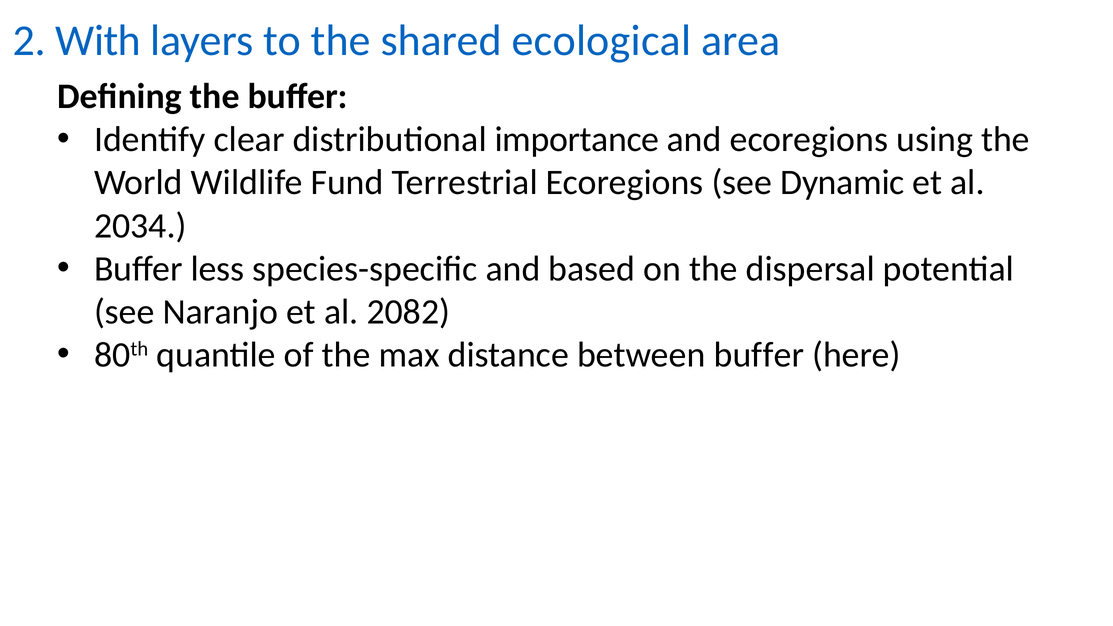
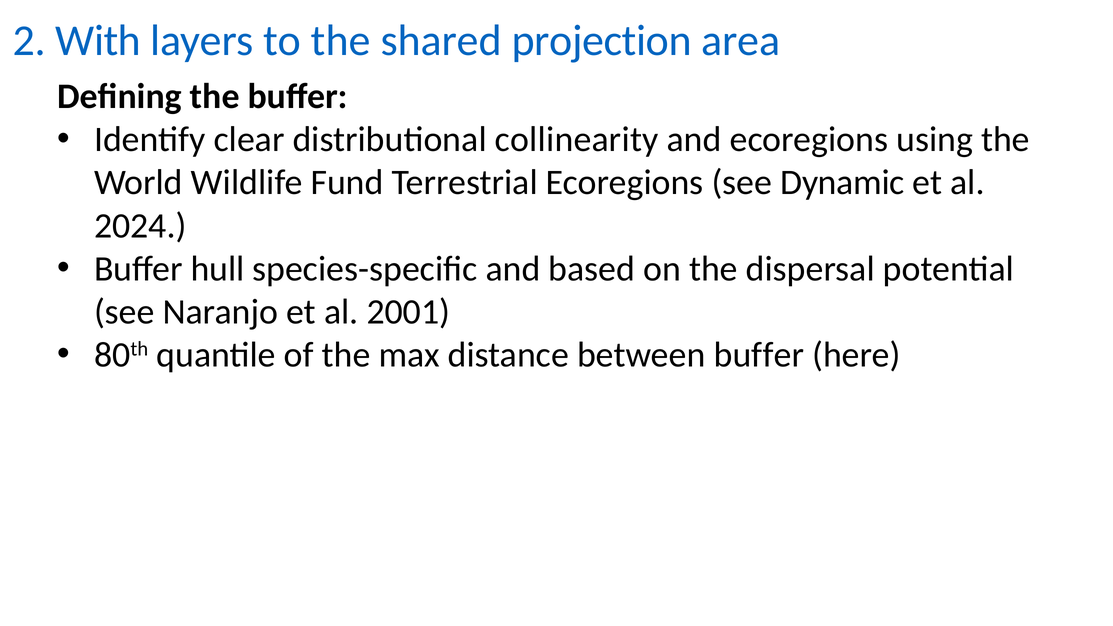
ecological: ecological -> projection
importance: importance -> collinearity
2034: 2034 -> 2024
less: less -> hull
2082: 2082 -> 2001
